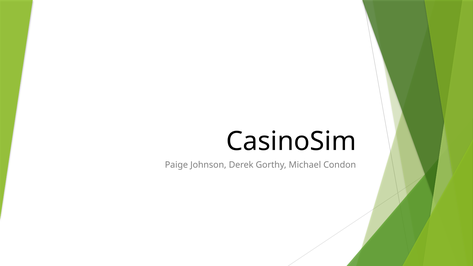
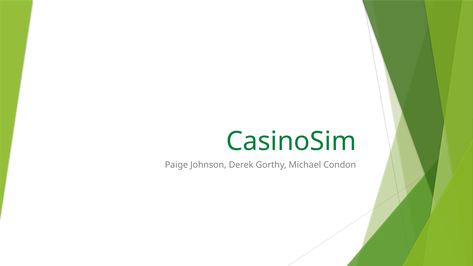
CasinoSim colour: black -> green
